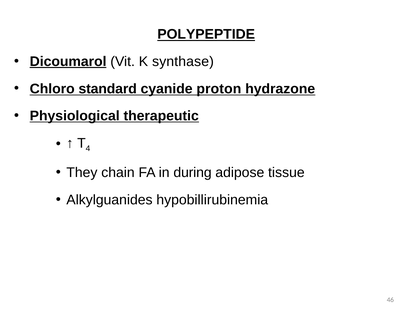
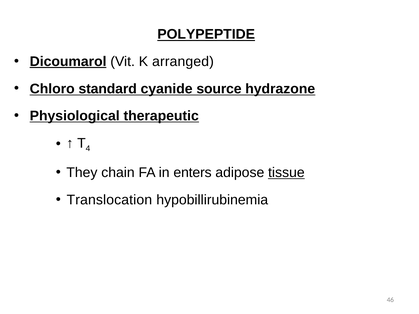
synthase: synthase -> arranged
proton: proton -> source
during: during -> enters
tissue underline: none -> present
Alkylguanides: Alkylguanides -> Translocation
